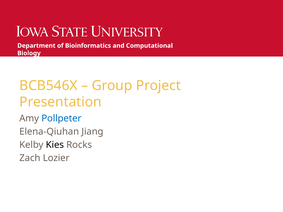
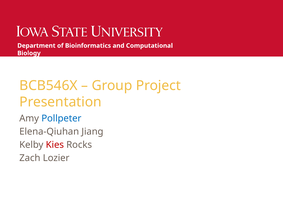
Kies colour: black -> red
